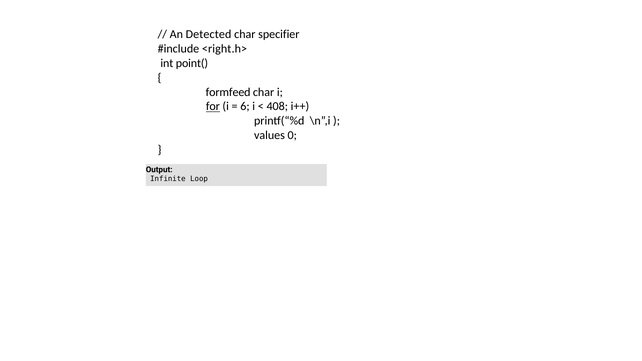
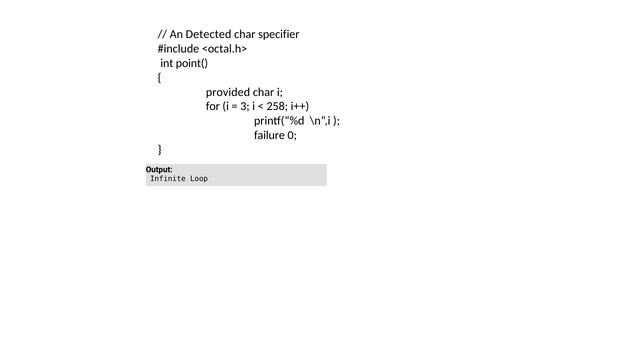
<right.h>: <right.h> -> <octal.h>
formfeed: formfeed -> provided
for underline: present -> none
6: 6 -> 3
408: 408 -> 258
values: values -> failure
